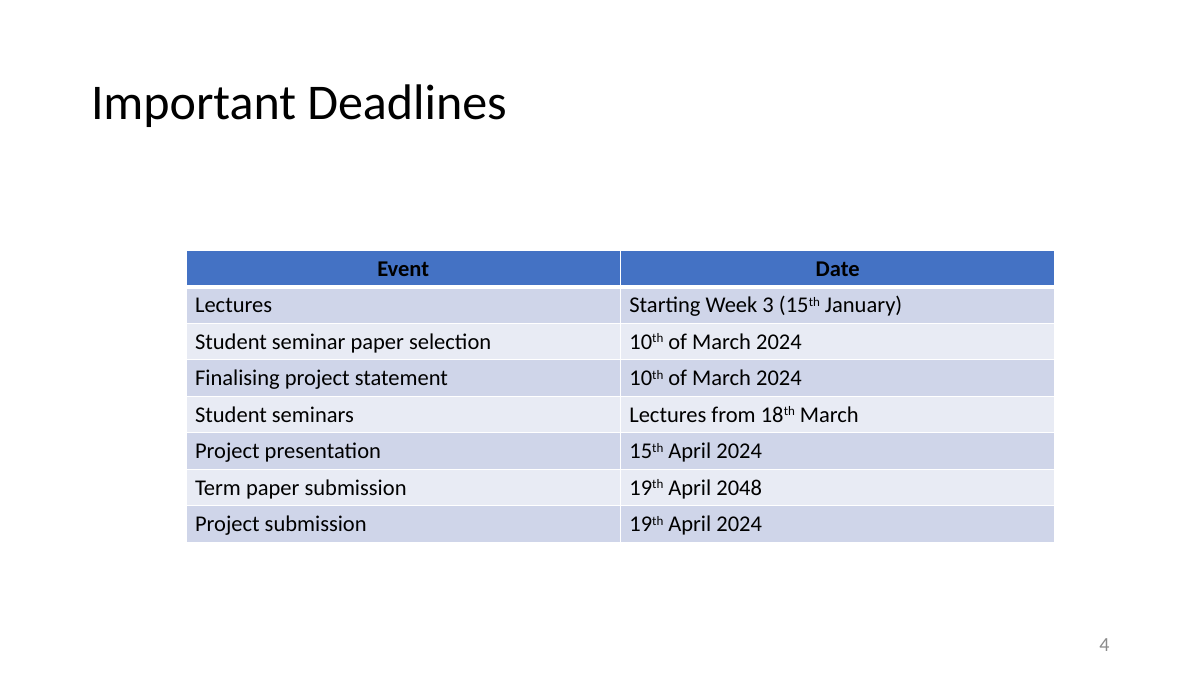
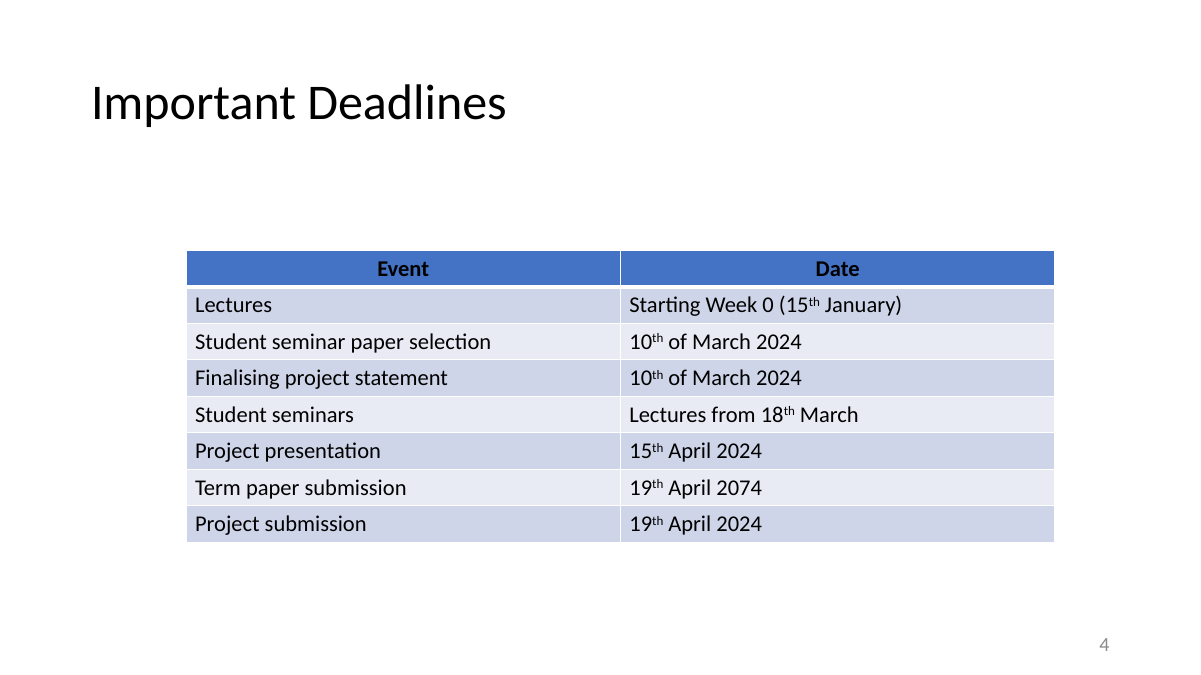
3: 3 -> 0
2048: 2048 -> 2074
